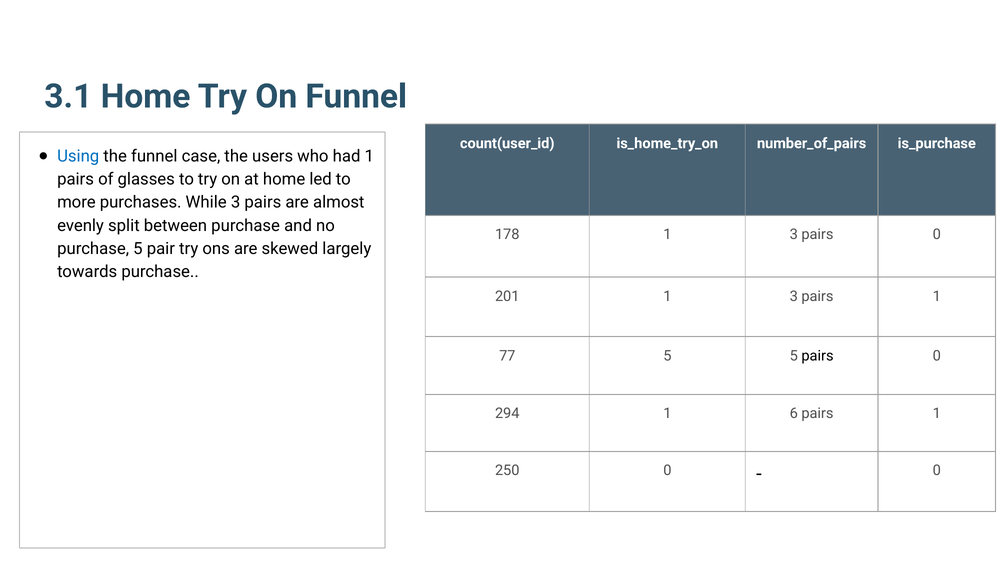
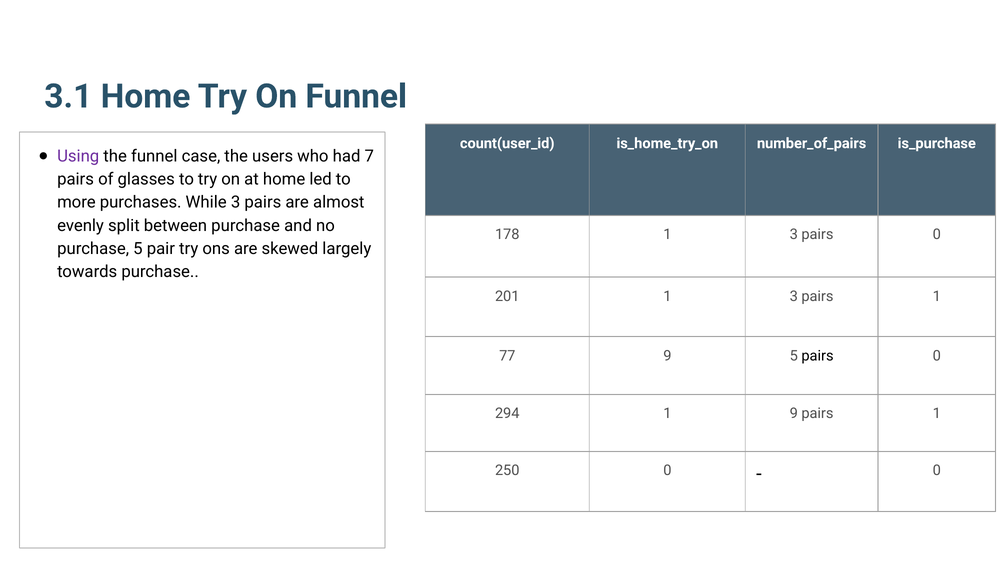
Using colour: blue -> purple
had 1: 1 -> 7
77 5: 5 -> 9
1 6: 6 -> 9
